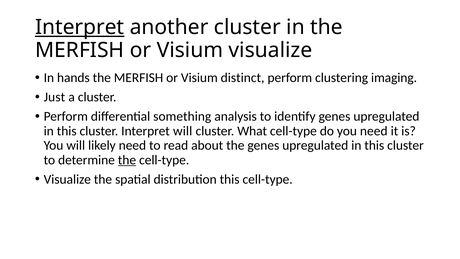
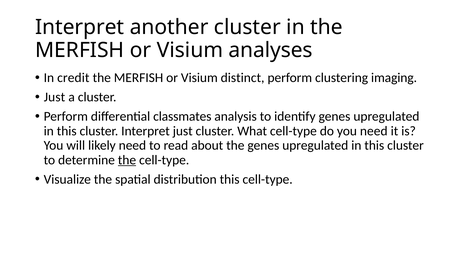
Interpret at (80, 27) underline: present -> none
Visium visualize: visualize -> analyses
hands: hands -> credit
something: something -> classmates
Interpret will: will -> just
